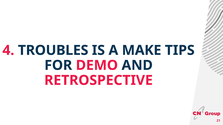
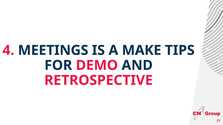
TROUBLES: TROUBLES -> MEETINGS
